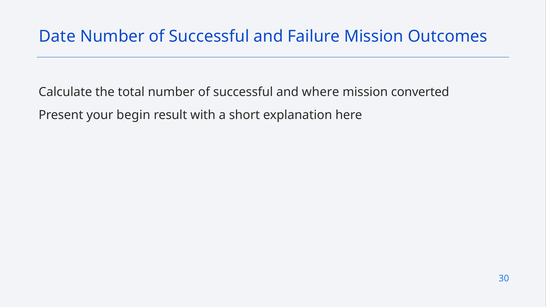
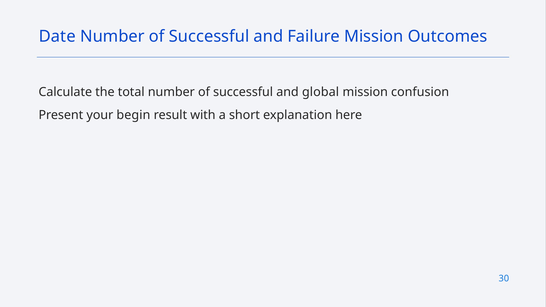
where: where -> global
converted: converted -> confusion
